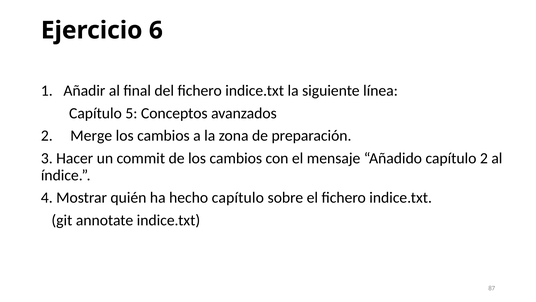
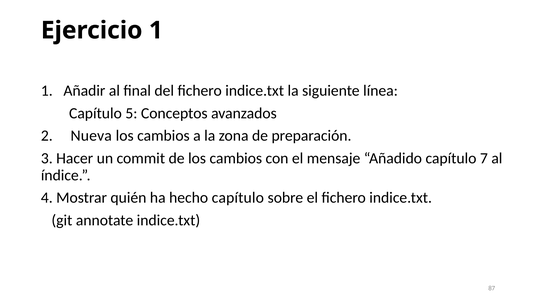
Ejercicio 6: 6 -> 1
Merge: Merge -> Nueva
capítulo 2: 2 -> 7
